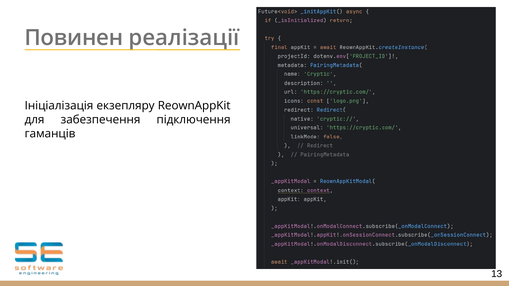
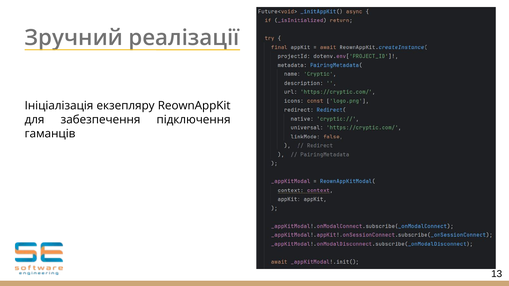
Повинен: Повинен -> Зручний
